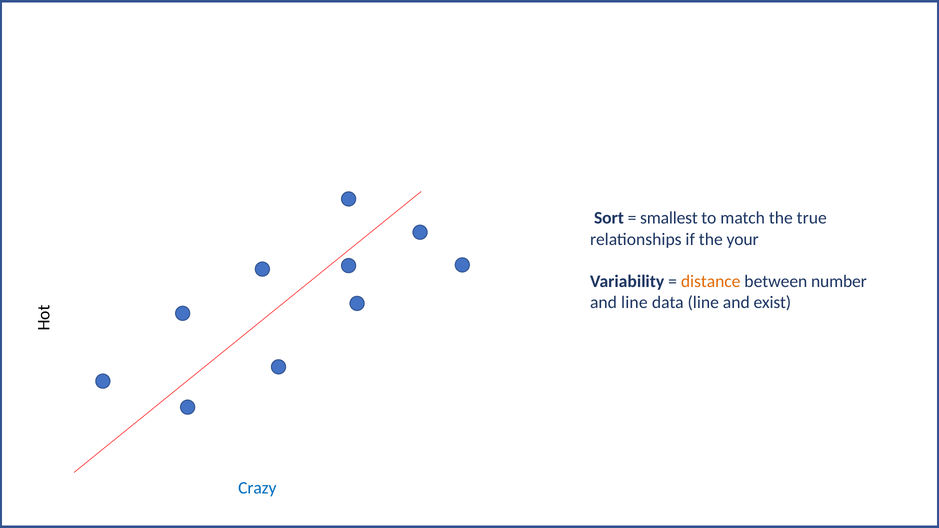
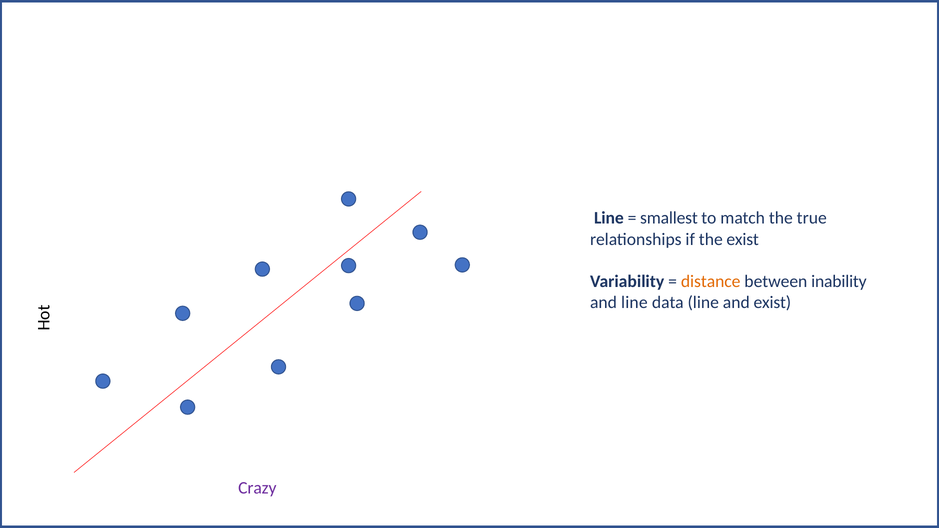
Sort at (609, 218): Sort -> Line
the your: your -> exist
number: number -> inability
Crazy colour: blue -> purple
